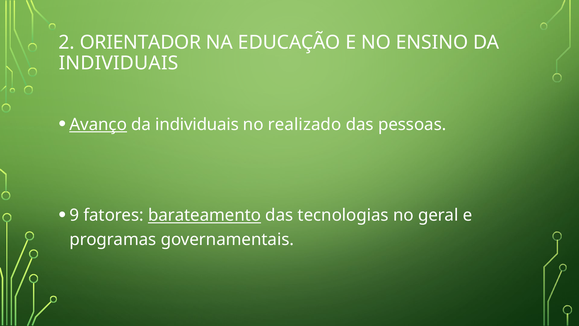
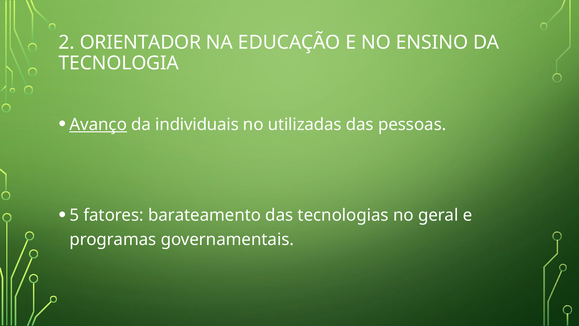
INDIVIDUAIS at (119, 63): INDIVIDUAIS -> TECNOLOGIA
realizado: realizado -> utilizadas
9: 9 -> 5
barateamento underline: present -> none
